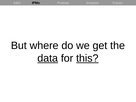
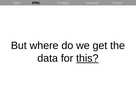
data underline: present -> none
